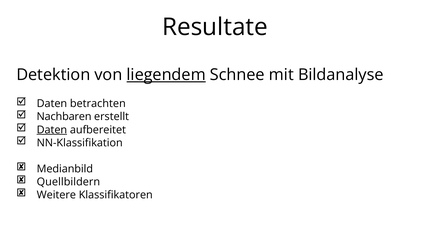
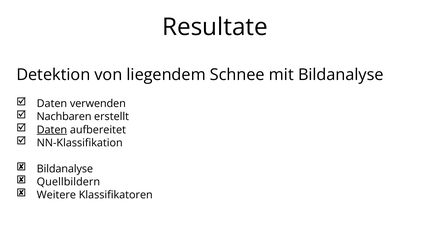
liegendem underline: present -> none
betrachten: betrachten -> verwenden
Medianbild at (65, 168): Medianbild -> Bildanalyse
